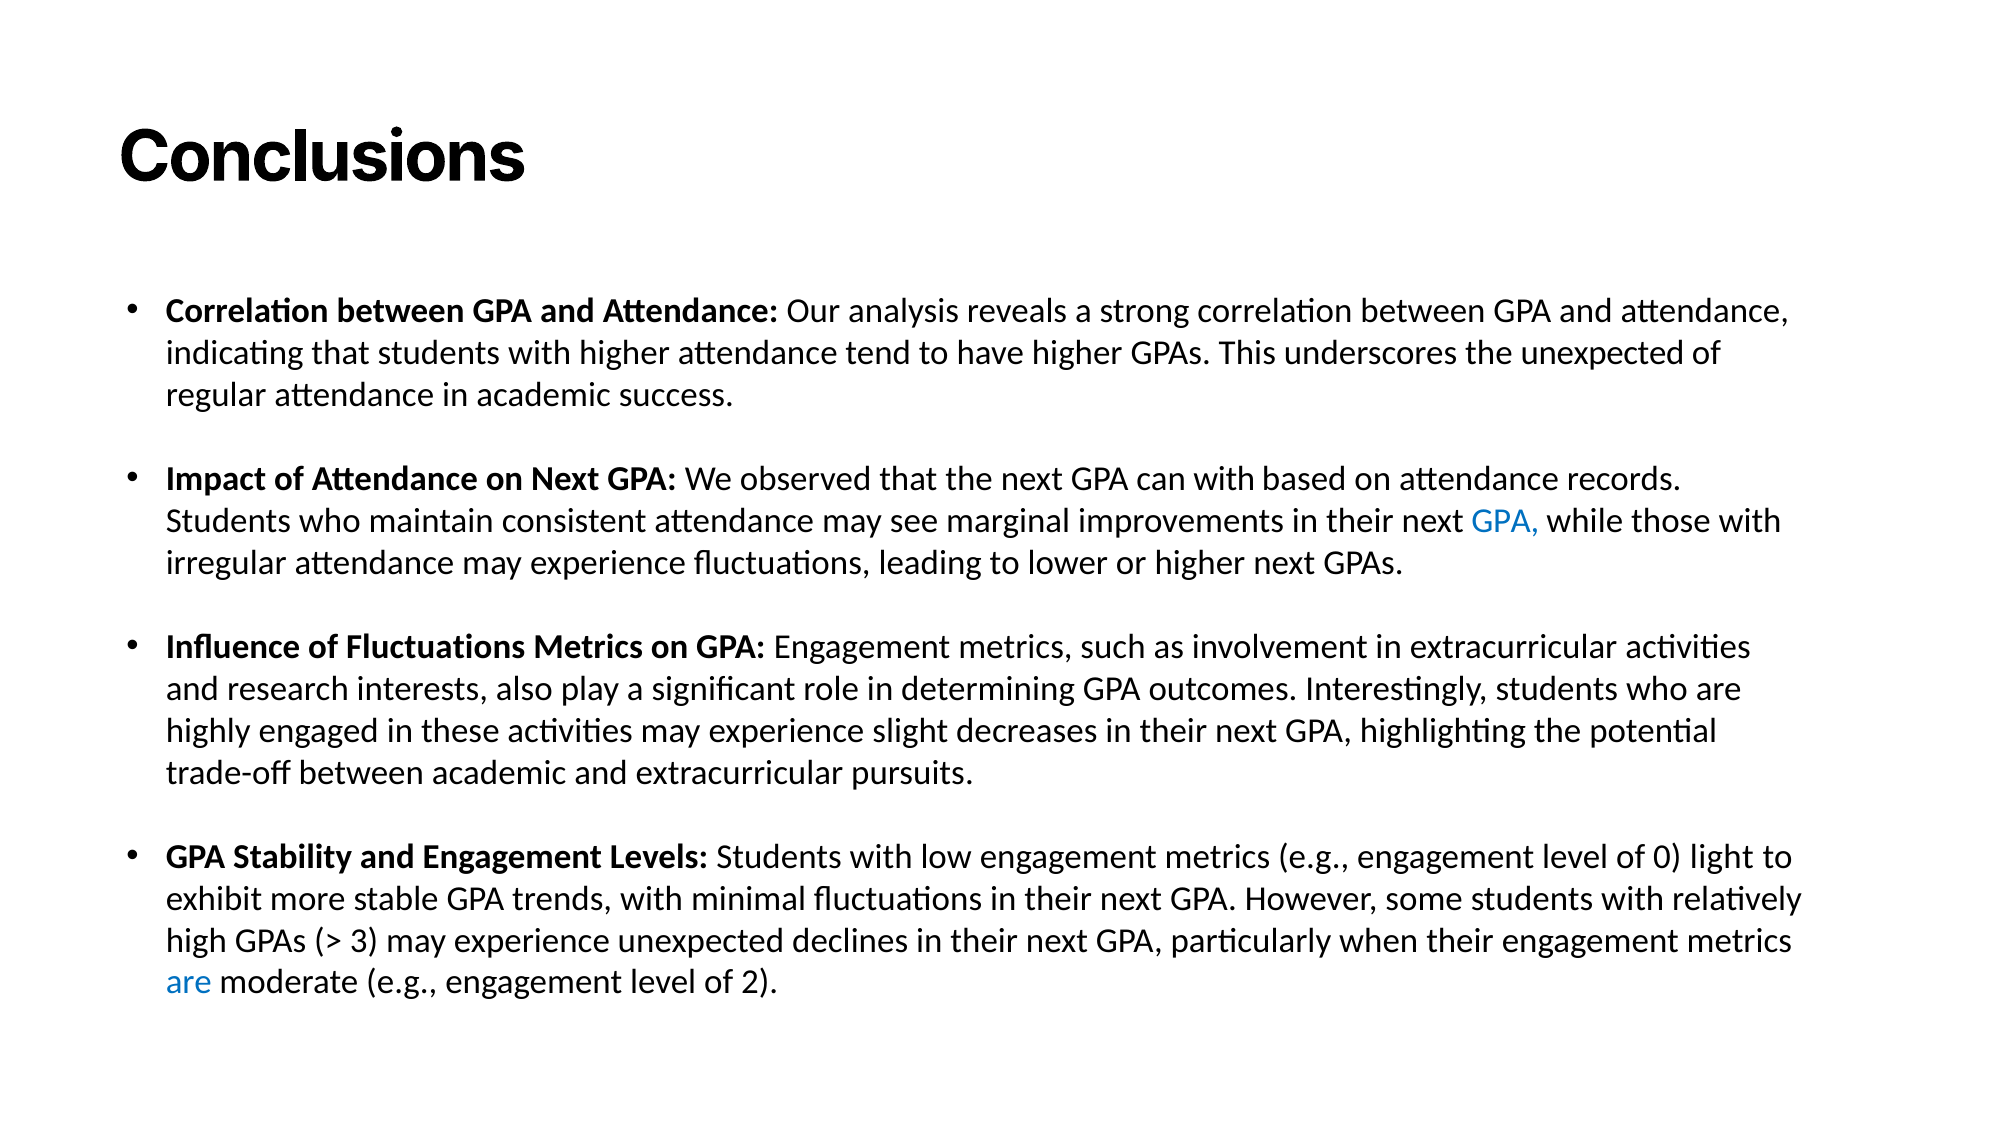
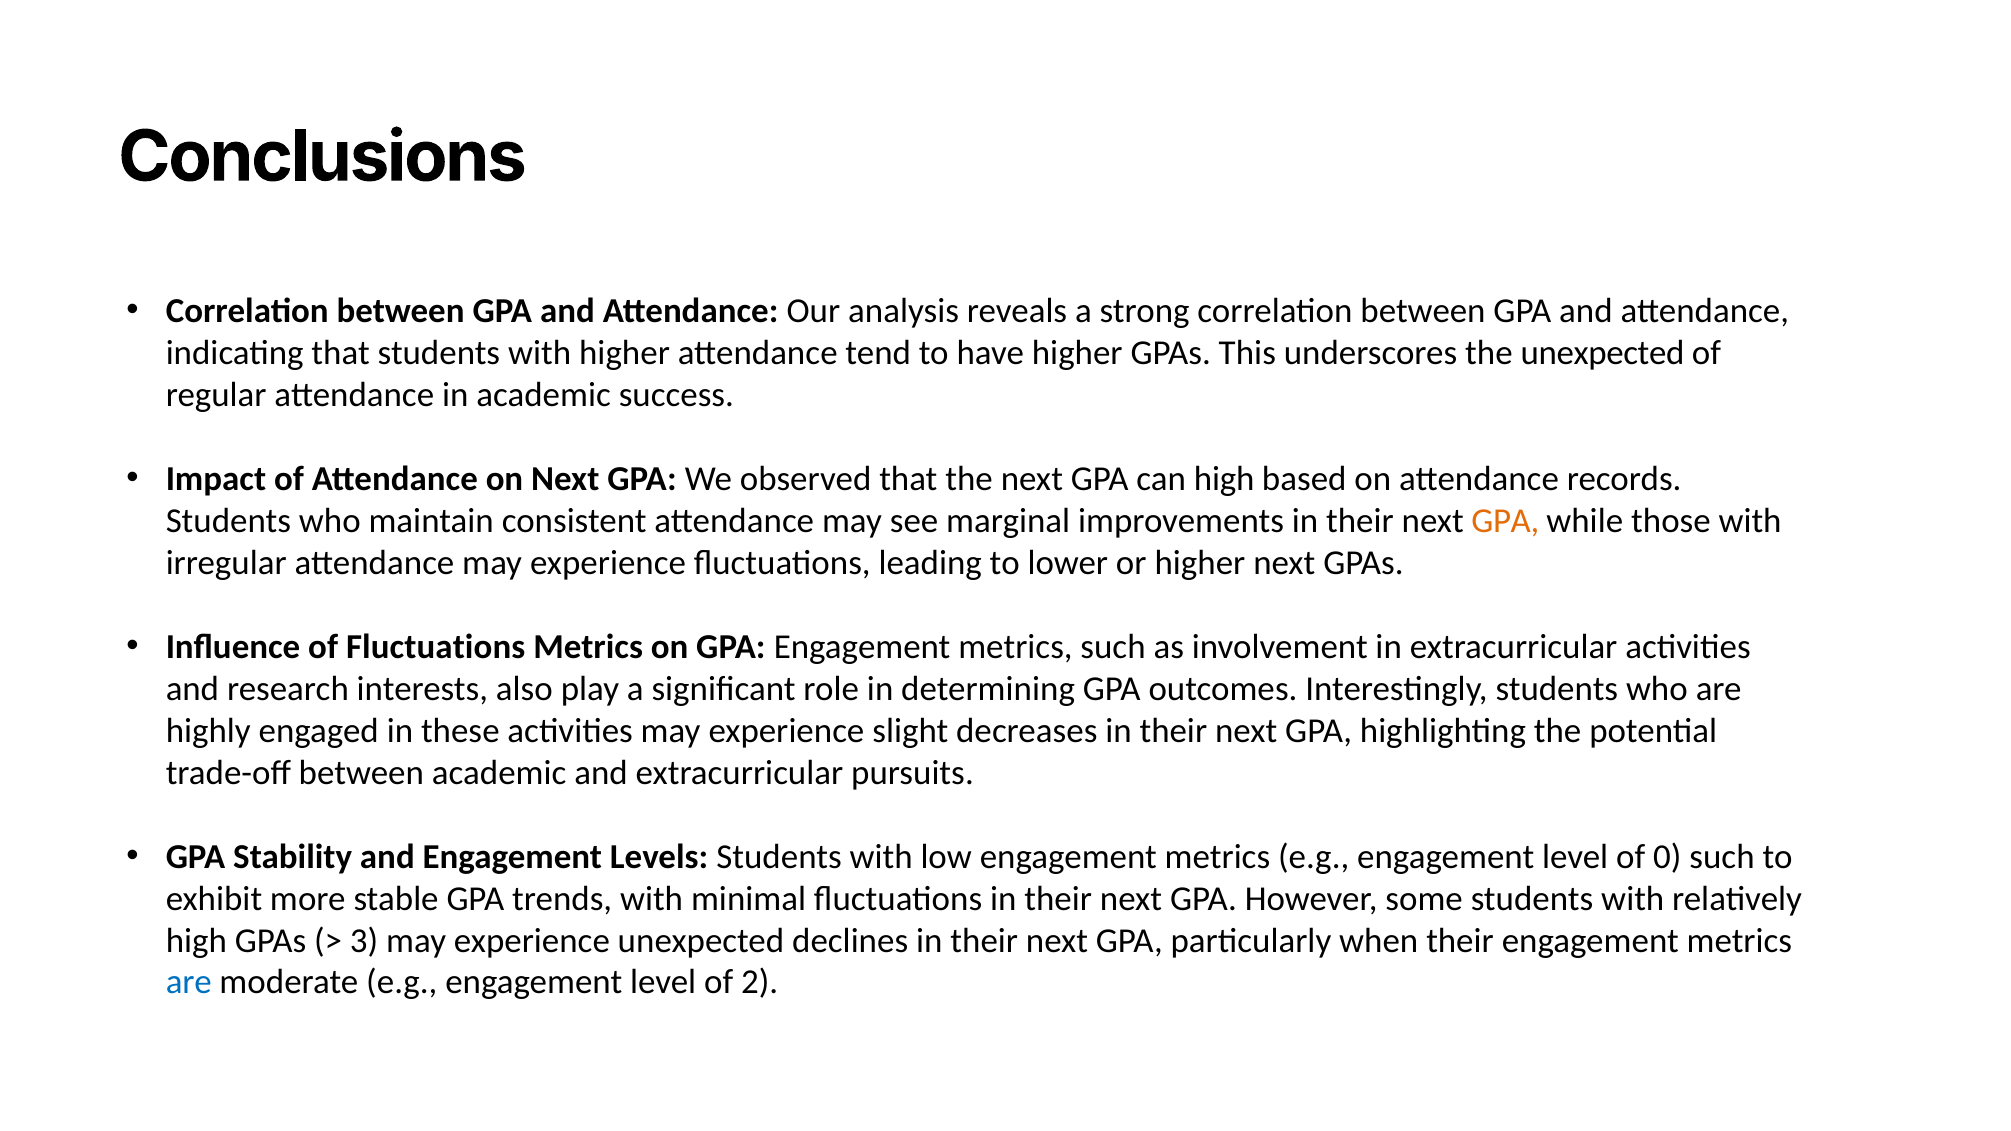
can with: with -> high
GPA at (1505, 521) colour: blue -> orange
0 light: light -> such
